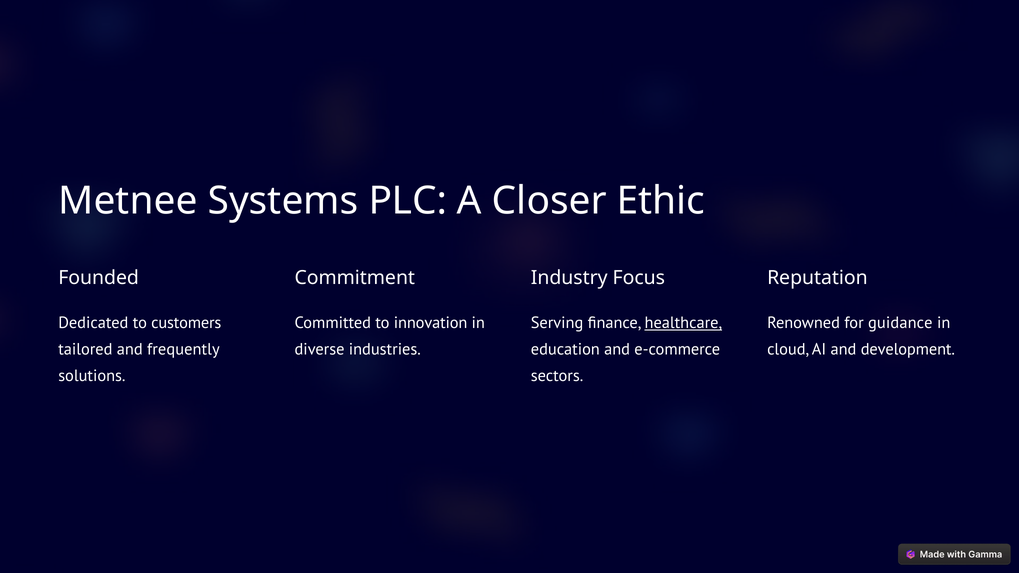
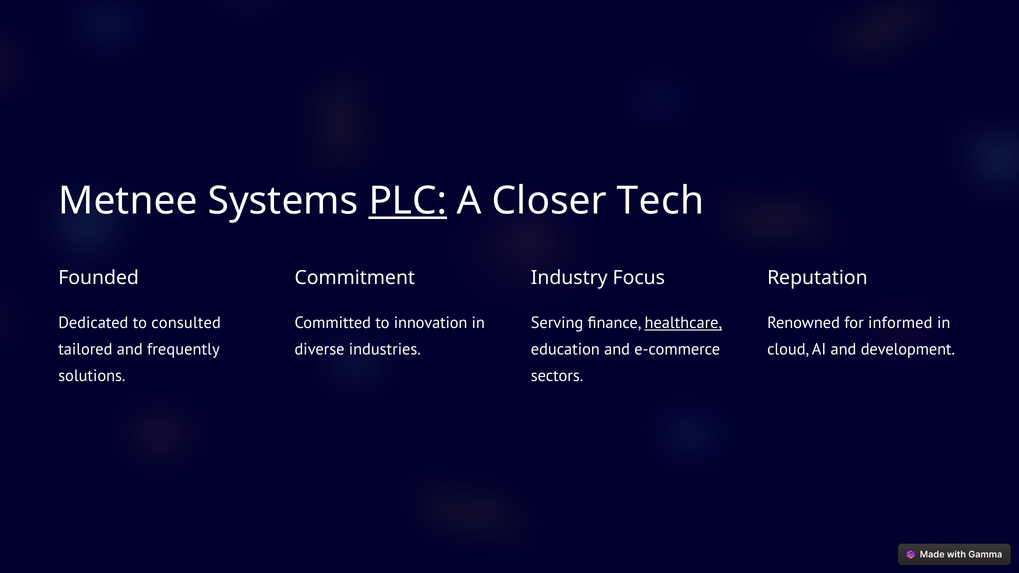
PLC underline: none -> present
Ethic: Ethic -> Tech
customers: customers -> consulted
guidance: guidance -> informed
